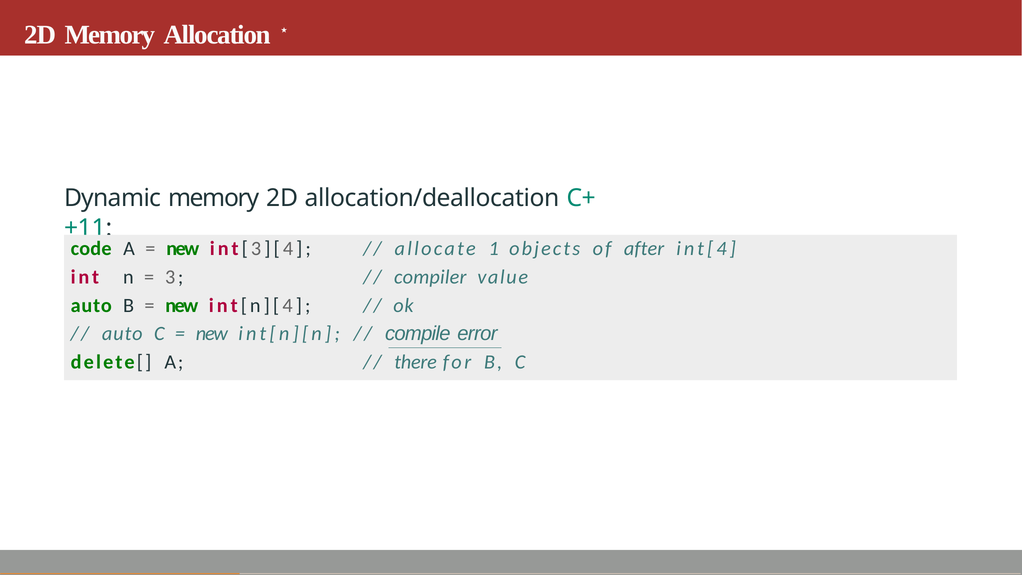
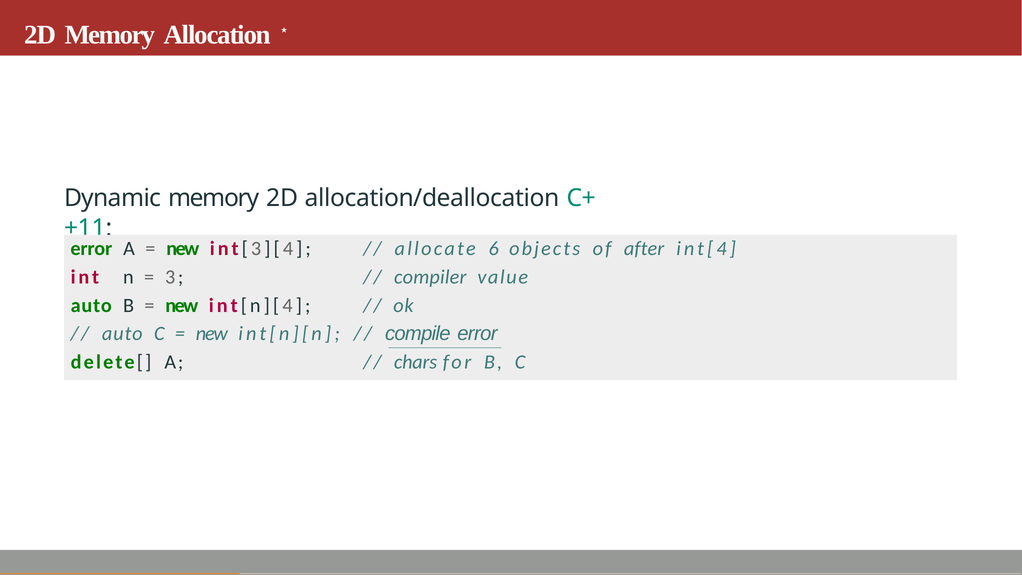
code at (91, 249): code -> error
1: 1 -> 6
there: there -> chars
